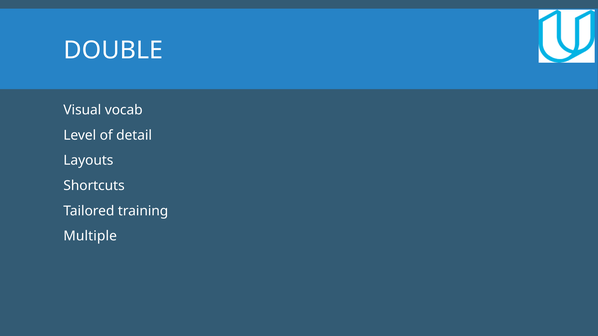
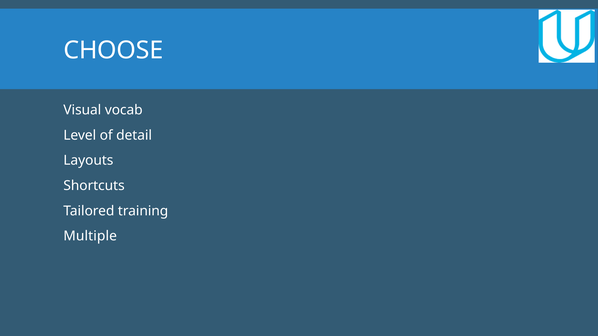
DOUBLE: DOUBLE -> CHOOSE
